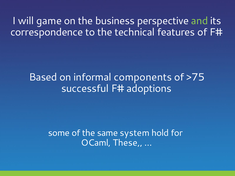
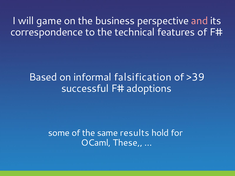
and colour: light green -> pink
components: components -> falsification
>75: >75 -> >39
system: system -> results
